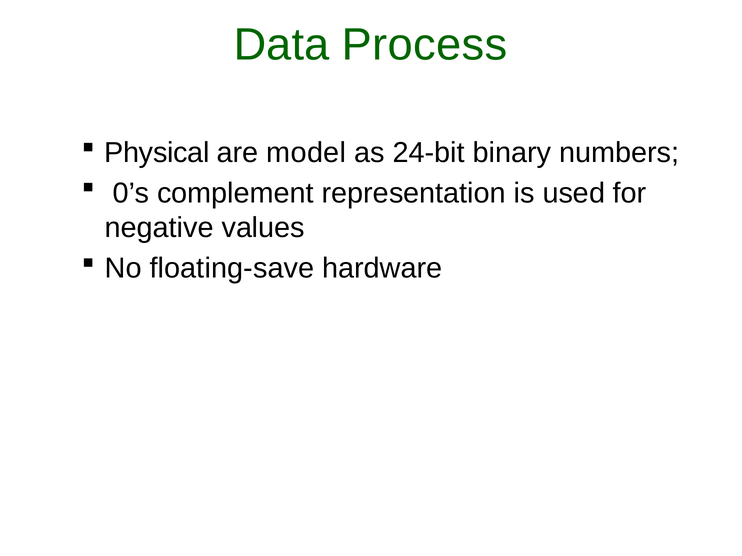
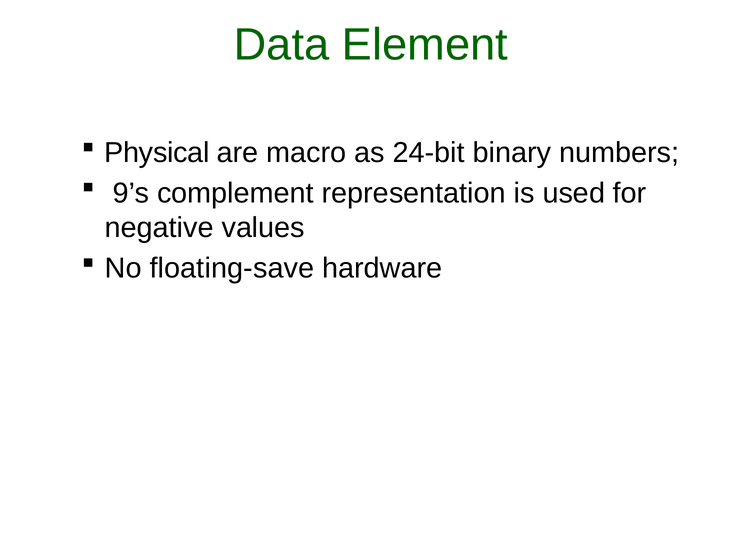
Process: Process -> Element
model: model -> macro
0’s: 0’s -> 9’s
